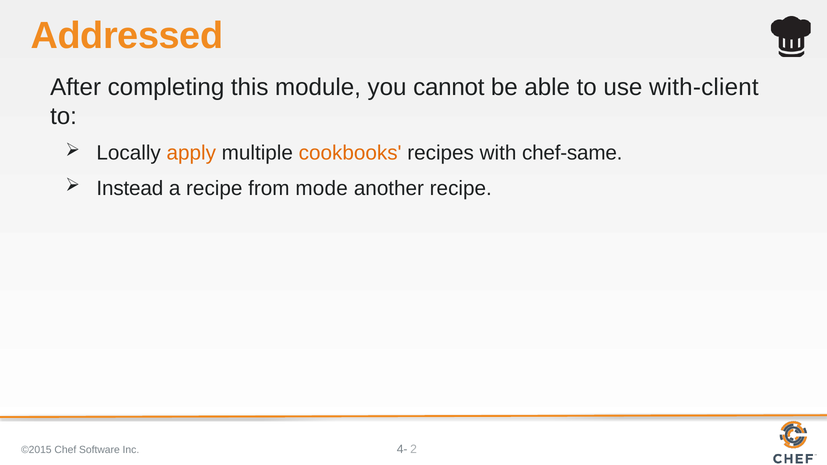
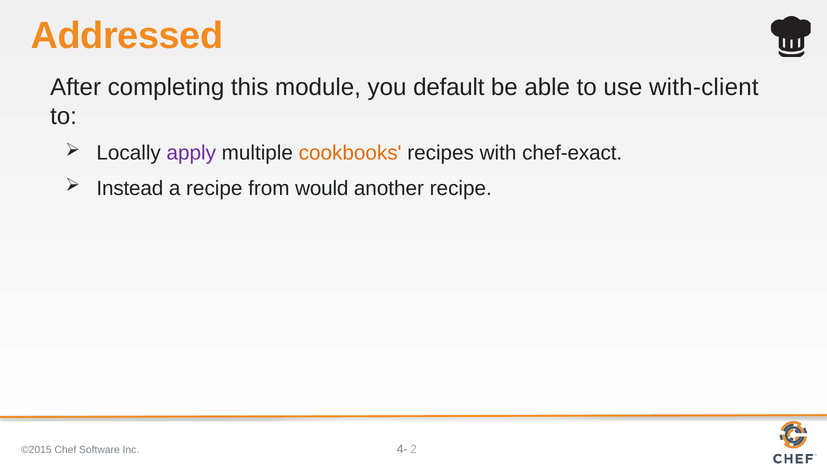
cannot: cannot -> default
apply colour: orange -> purple
chef-same: chef-same -> chef-exact
mode: mode -> would
